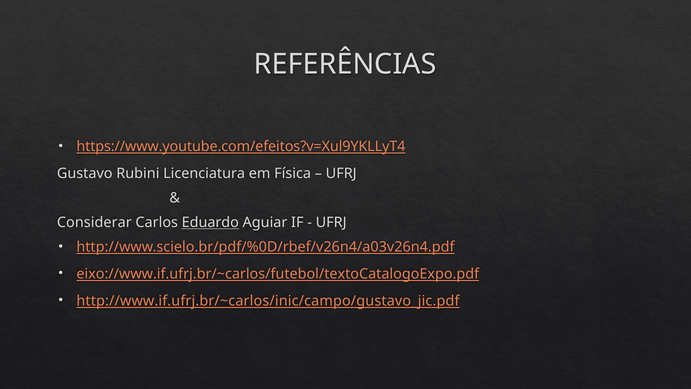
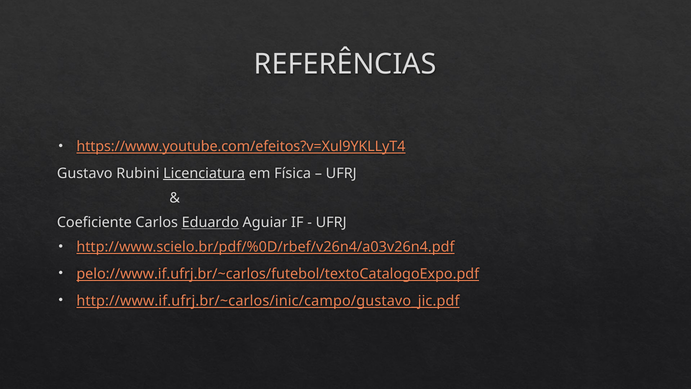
Licenciatura underline: none -> present
Considerar: Considerar -> Coeficiente
eixo://www.if.ufrj.br/~carlos/futebol/textoCatalogoExpo.pdf: eixo://www.if.ufrj.br/~carlos/futebol/textoCatalogoExpo.pdf -> pelo://www.if.ufrj.br/~carlos/futebol/textoCatalogoExpo.pdf
